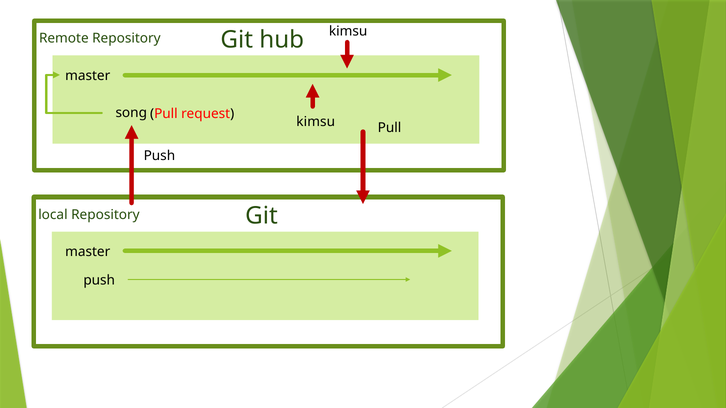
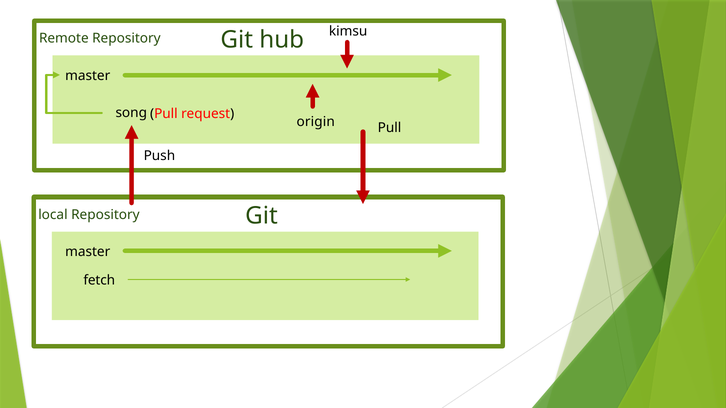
kimsu at (316, 122): kimsu -> origin
push at (99, 281): push -> fetch
